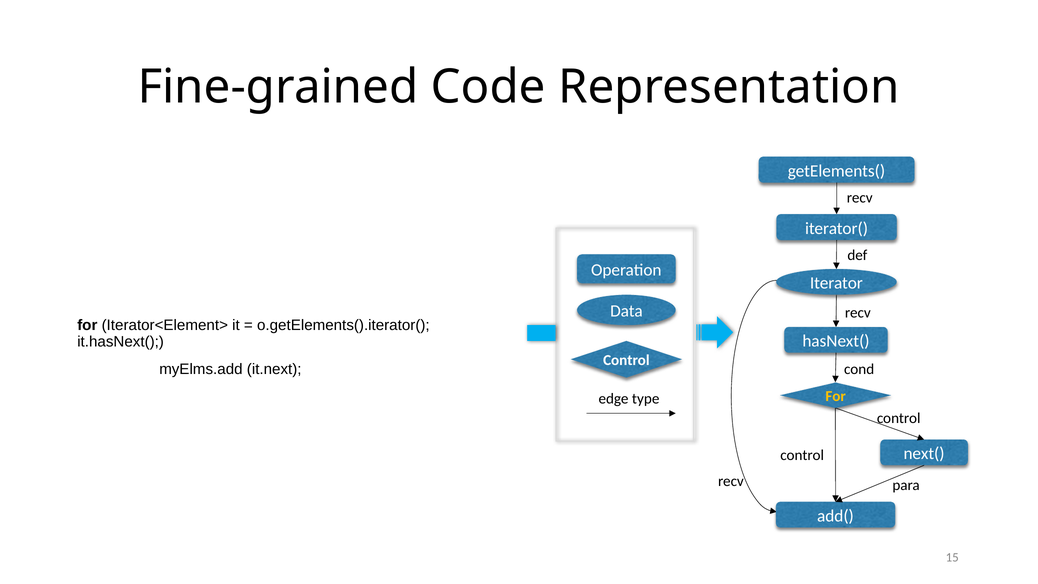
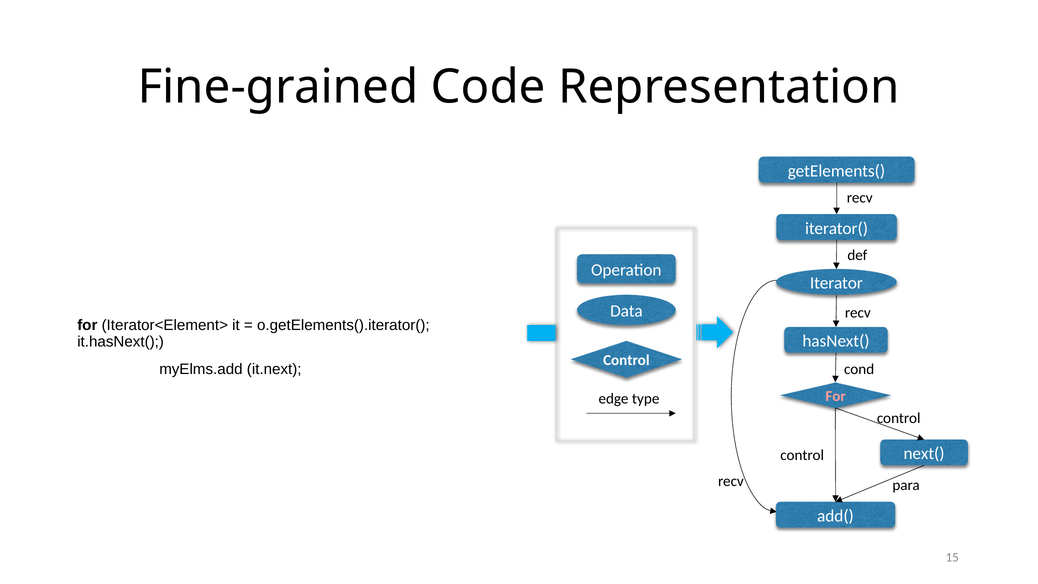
For at (836, 396) colour: yellow -> pink
